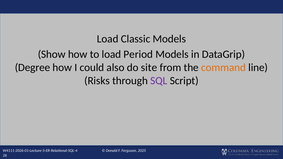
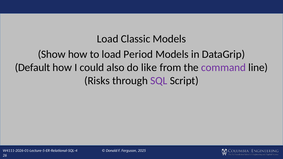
Degree: Degree -> Default
site: site -> like
command colour: orange -> purple
